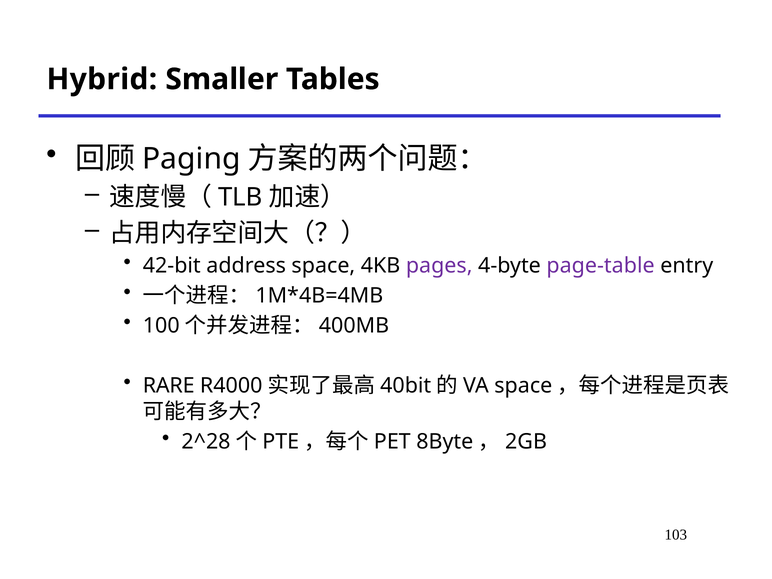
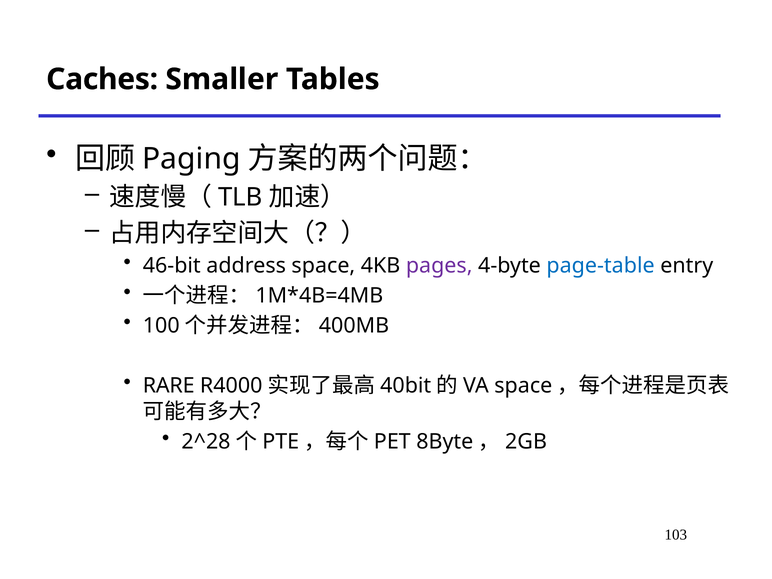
Hybrid: Hybrid -> Caches
42-bit: 42-bit -> 46-bit
page-table colour: purple -> blue
